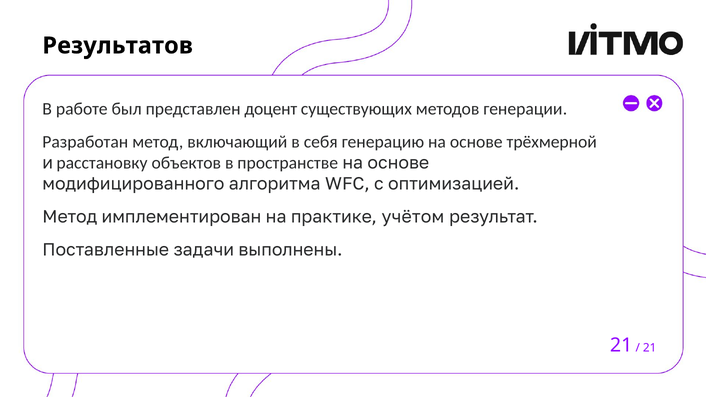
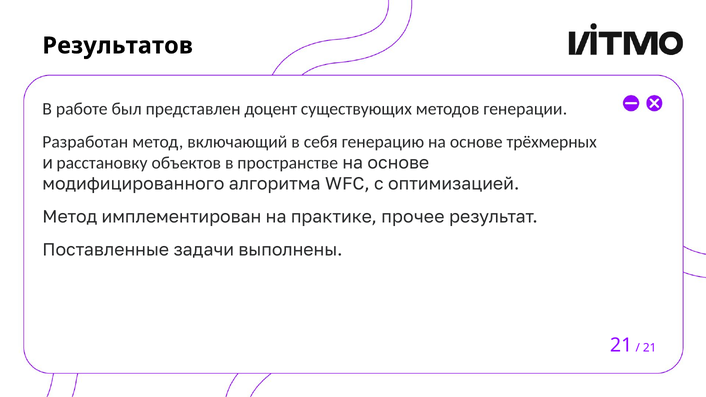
трёхмерной: трёхмерной -> трёхмерных
учётом: учётом -> прочее
